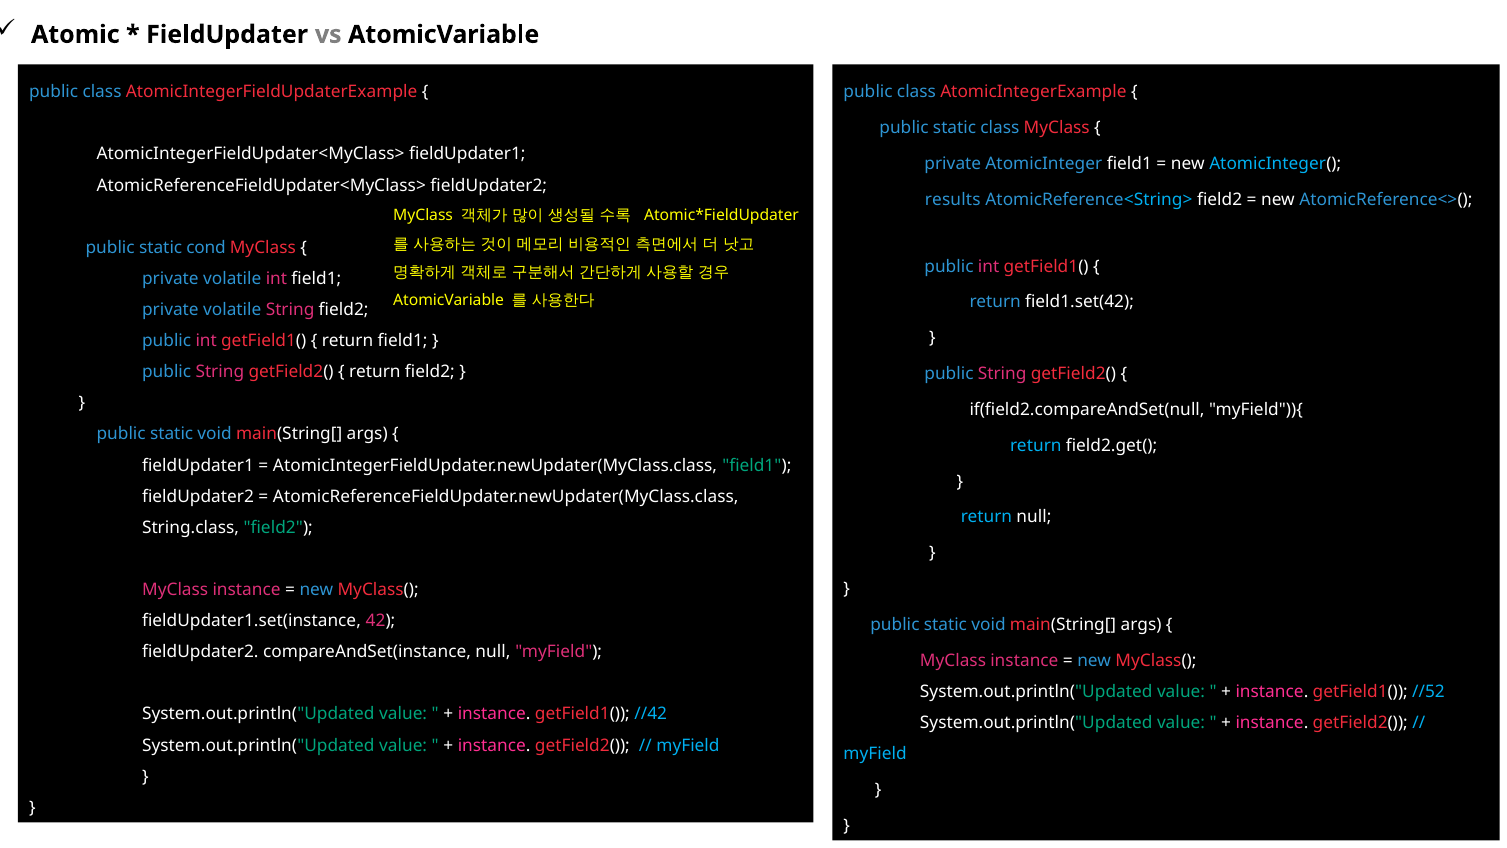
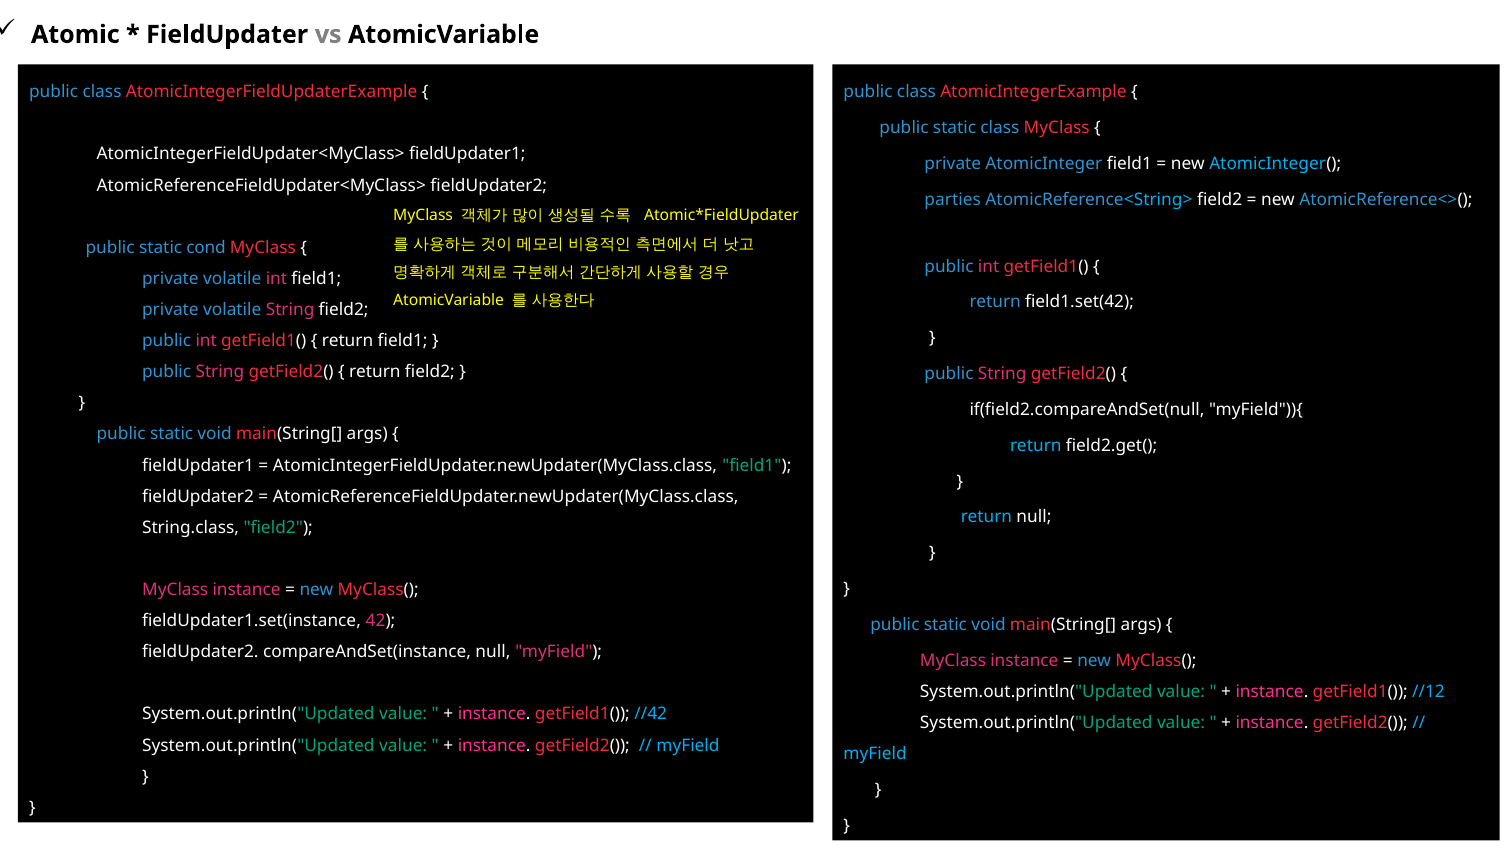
results: results -> parties
//52: //52 -> //12
